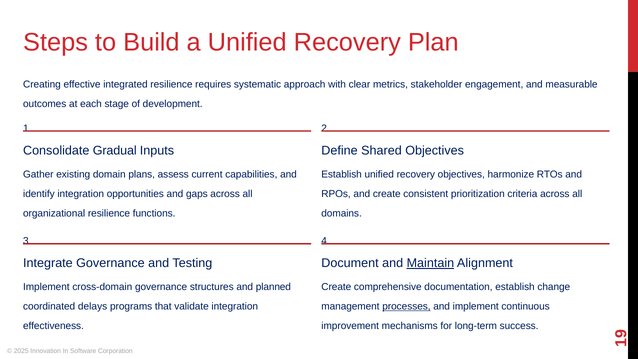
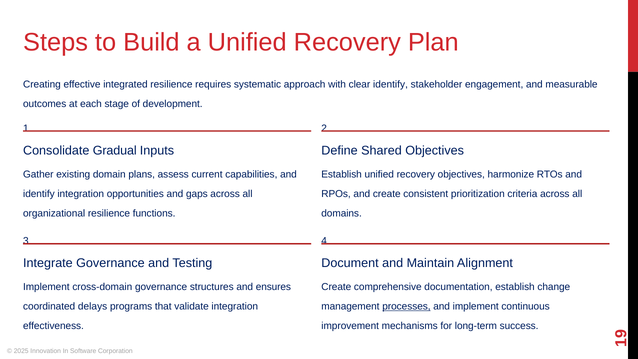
clear metrics: metrics -> identify
Maintain underline: present -> none
planned: planned -> ensures
